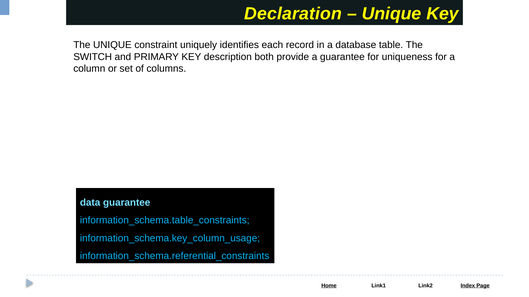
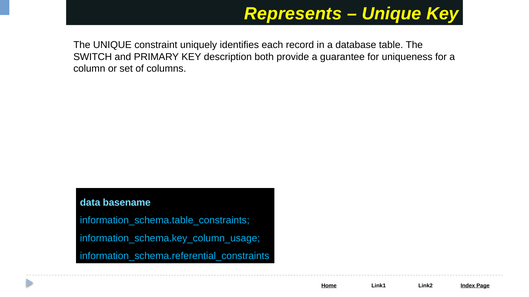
Declaration: Declaration -> Represents
data guarantee: guarantee -> basename
